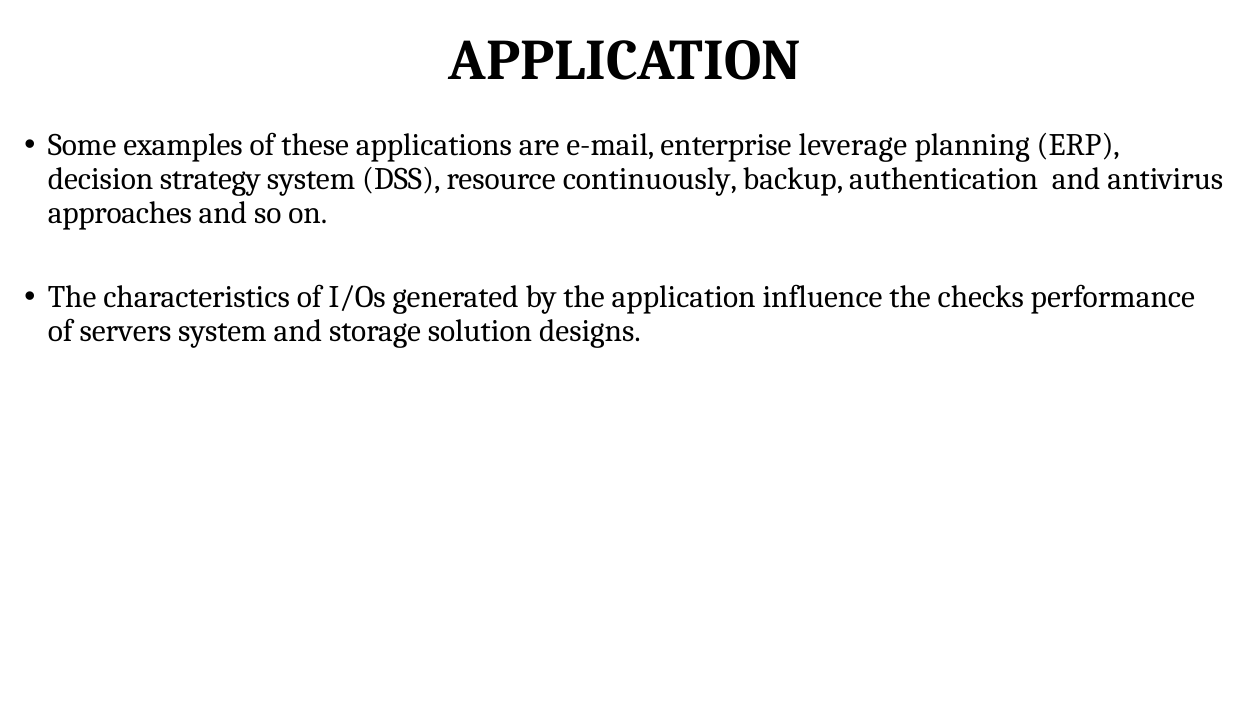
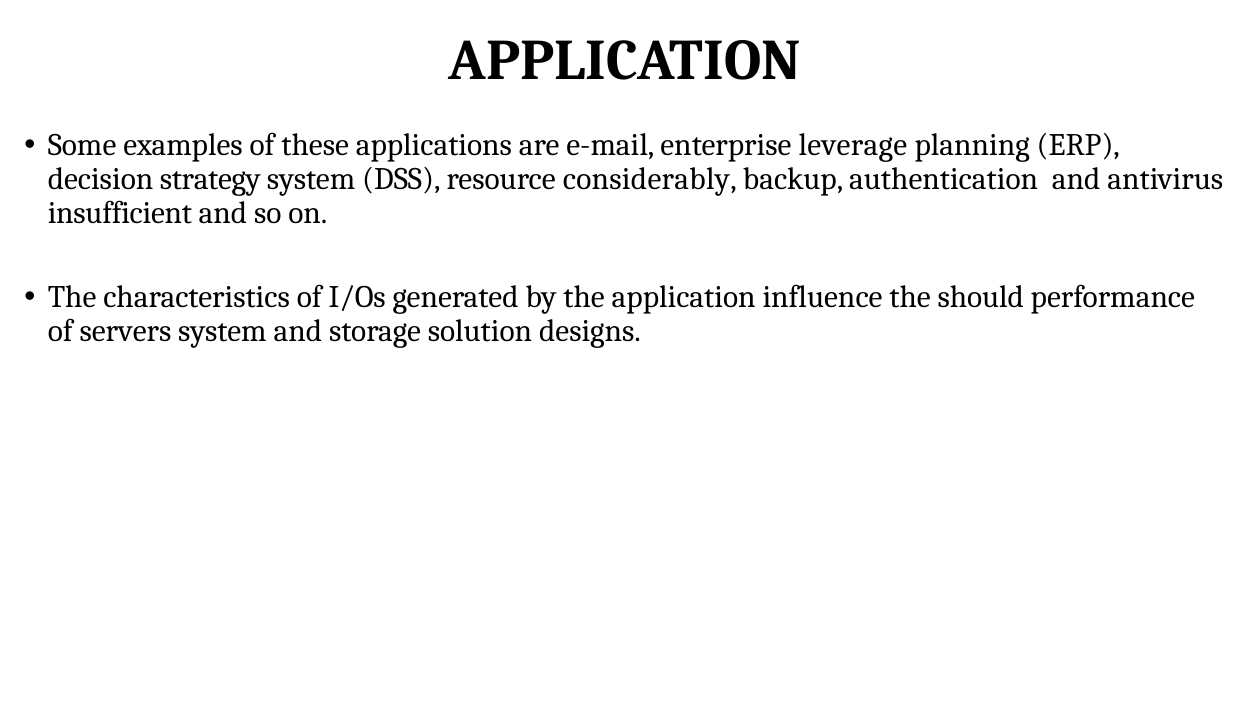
continuously: continuously -> considerably
approaches: approaches -> insufficient
checks: checks -> should
